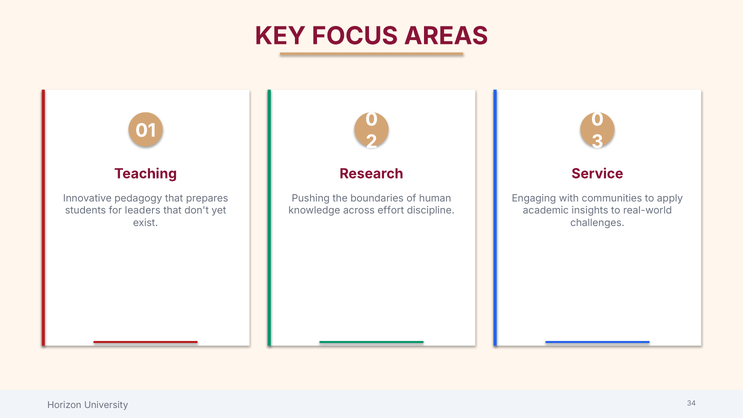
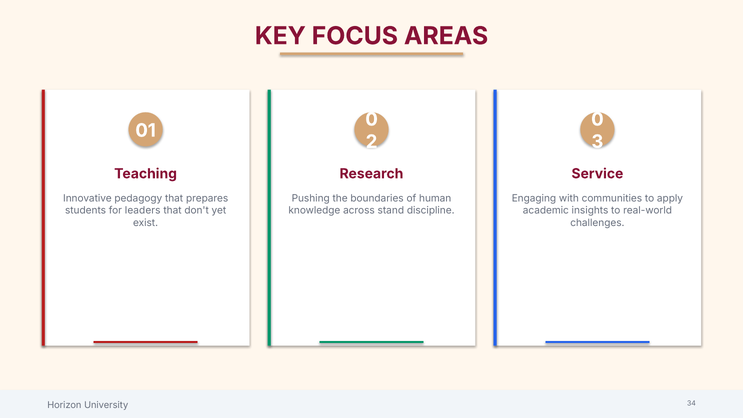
effort: effort -> stand
